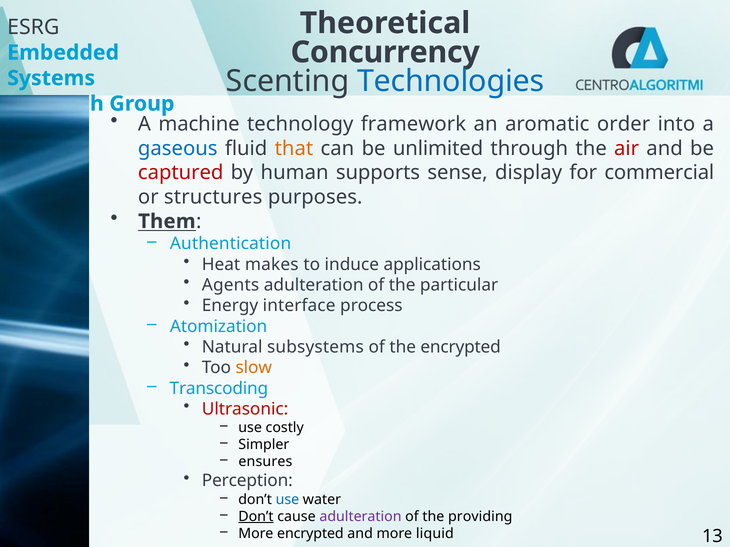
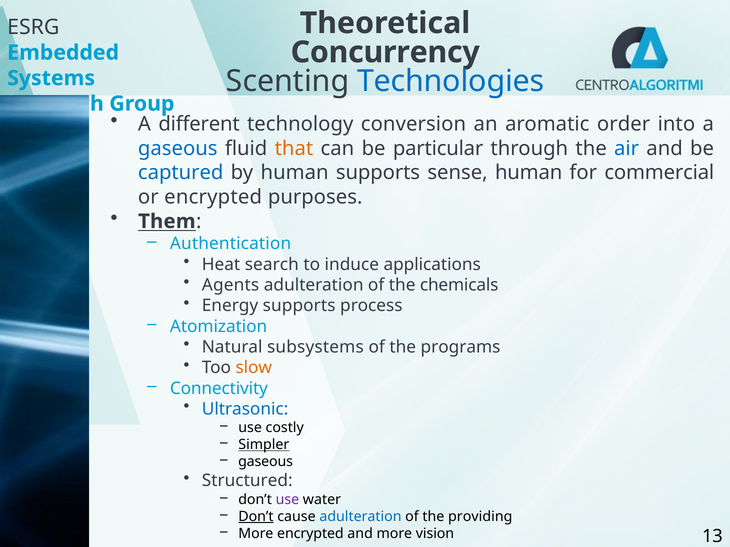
machine: machine -> different
framework: framework -> conversion
unlimited: unlimited -> particular
air colour: red -> blue
captured colour: red -> blue
sense display: display -> human
or structures: structures -> encrypted
makes: makes -> search
particular: particular -> chemicals
Energy interface: interface -> supports
the encrypted: encrypted -> programs
Transcoding: Transcoding -> Connectivity
Ultrasonic colour: red -> blue
Simpler underline: none -> present
ensures at (265, 462): ensures -> gaseous
Perception: Perception -> Structured
use at (287, 500) colour: blue -> purple
adulteration at (360, 517) colour: purple -> blue
liquid: liquid -> vision
